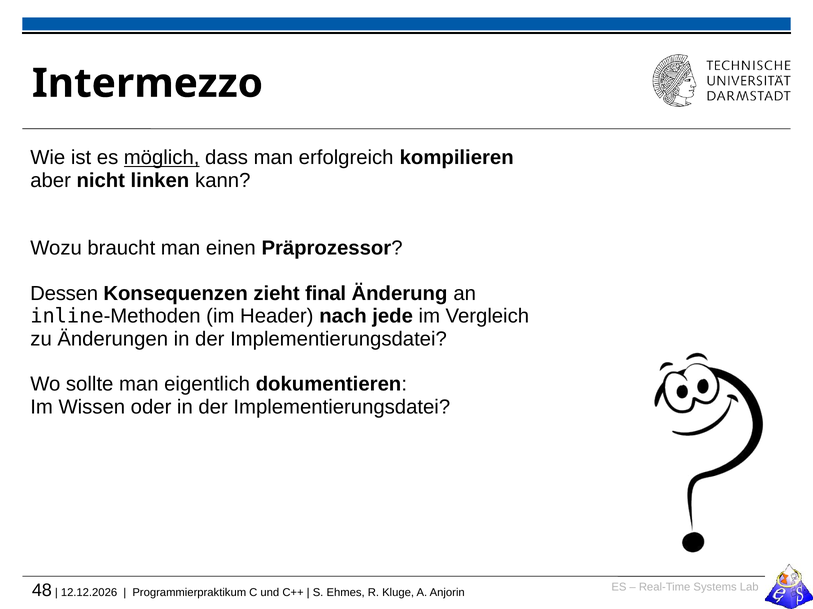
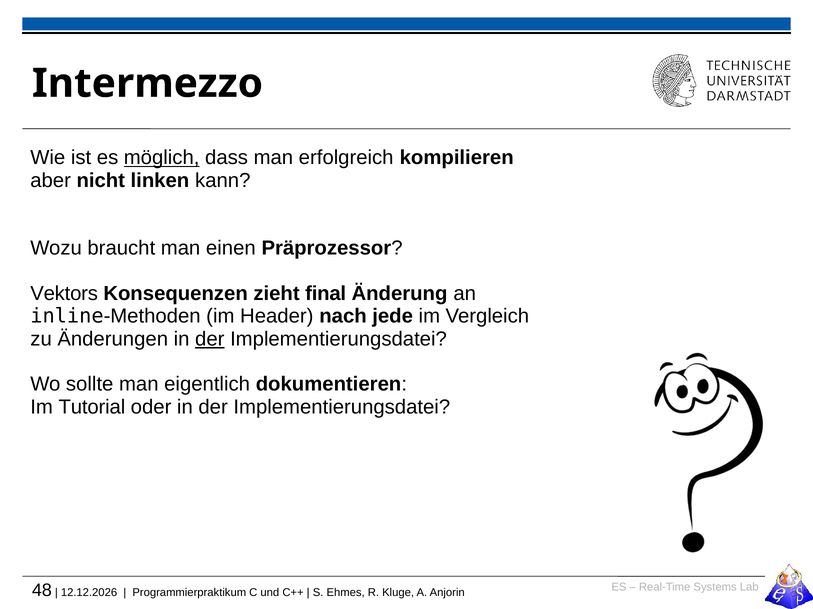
Dessen: Dessen -> Vektors
der at (210, 339) underline: none -> present
Wissen: Wissen -> Tutorial
